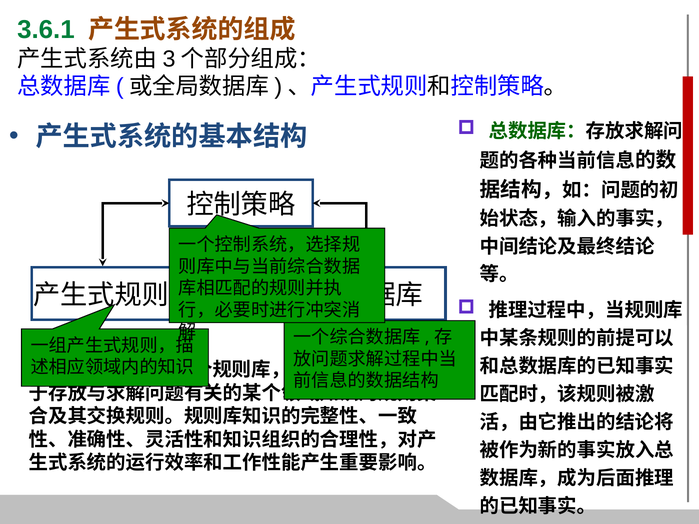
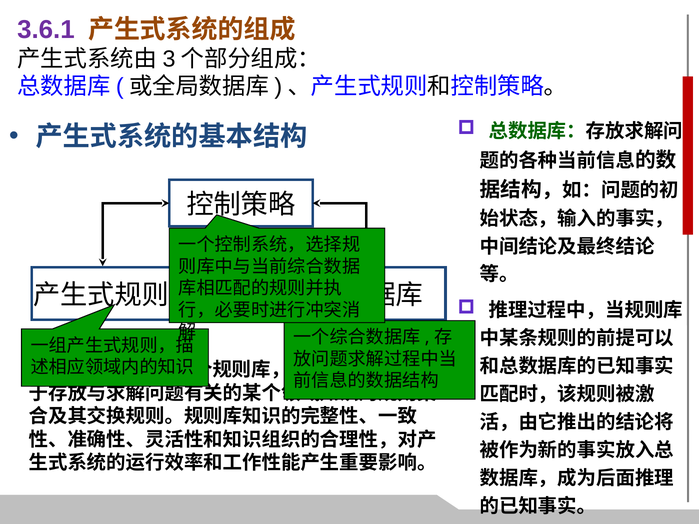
3.6.1 colour: green -> purple
